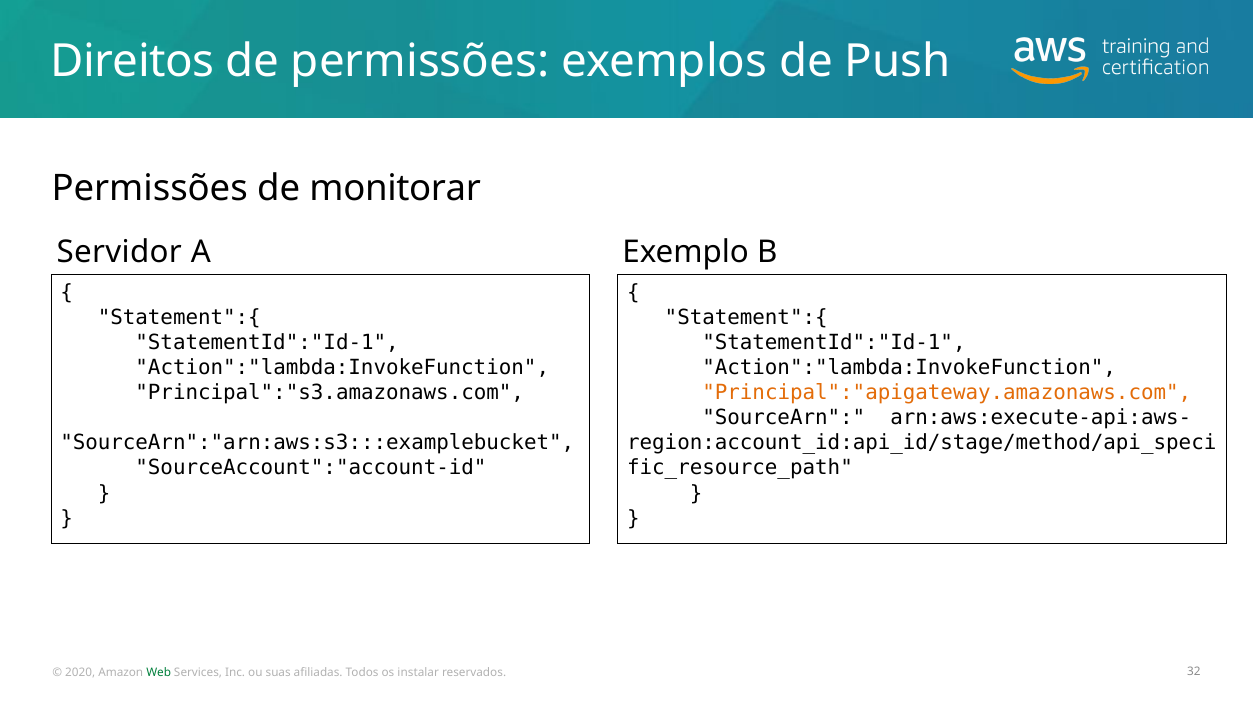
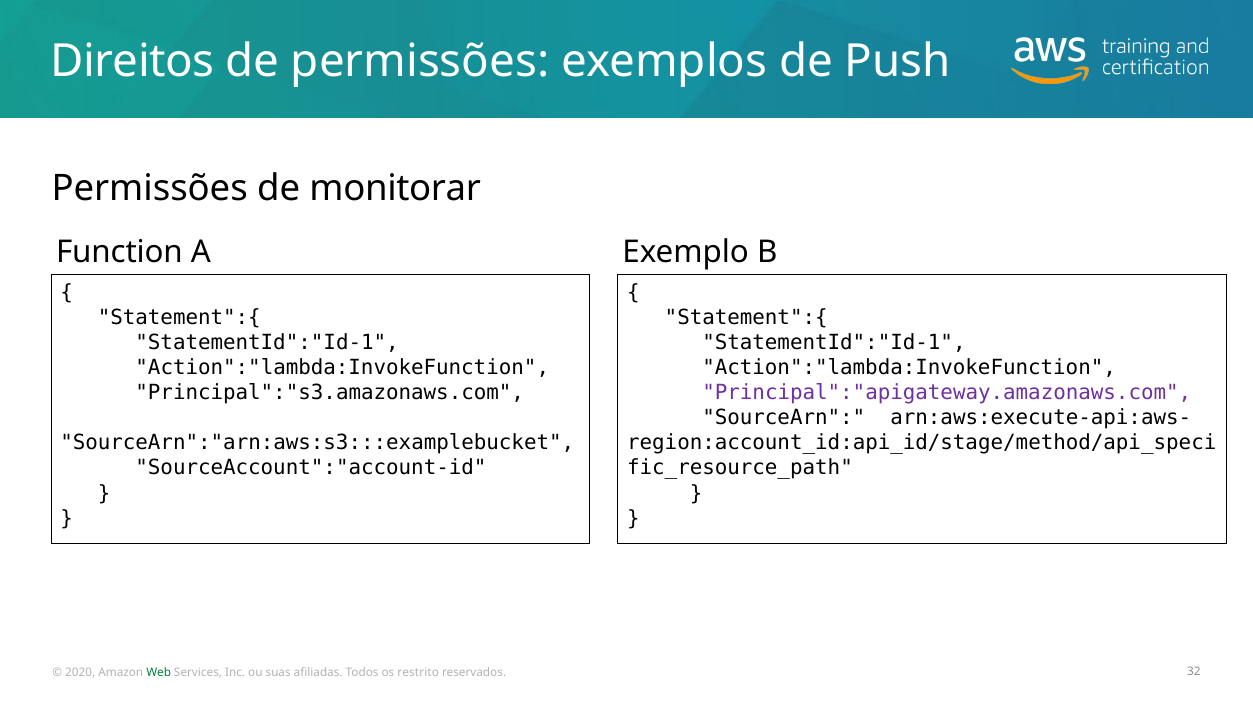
Servidor: Servidor -> Function
Principal":"apigateway.amazonaws.com colour: orange -> purple
instalar: instalar -> restrito
